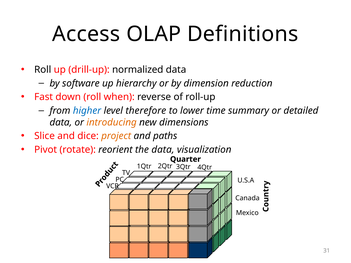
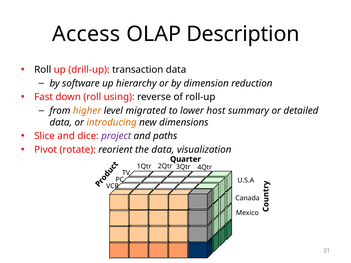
Definitions: Definitions -> Description
normalized: normalized -> transaction
when: when -> using
higher colour: blue -> orange
therefore: therefore -> migrated
time: time -> host
project colour: orange -> purple
